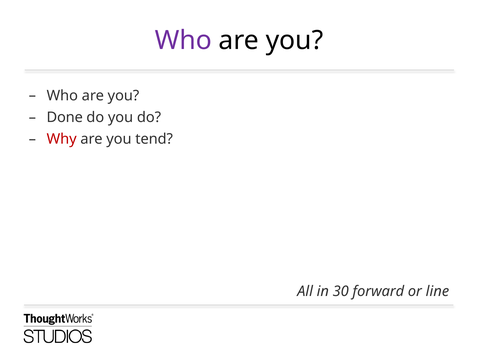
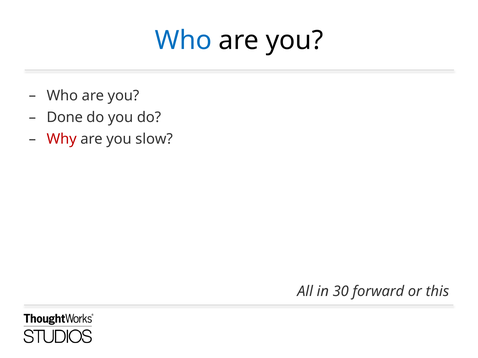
Who at (183, 40) colour: purple -> blue
tend: tend -> slow
line: line -> this
